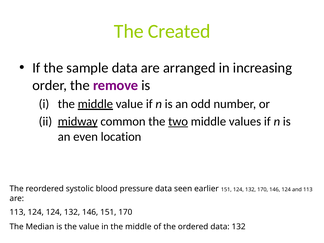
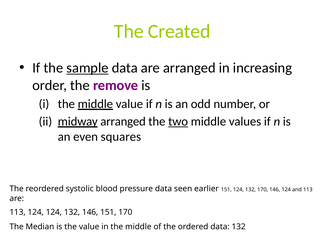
sample underline: none -> present
midway common: common -> arranged
location: location -> squares
